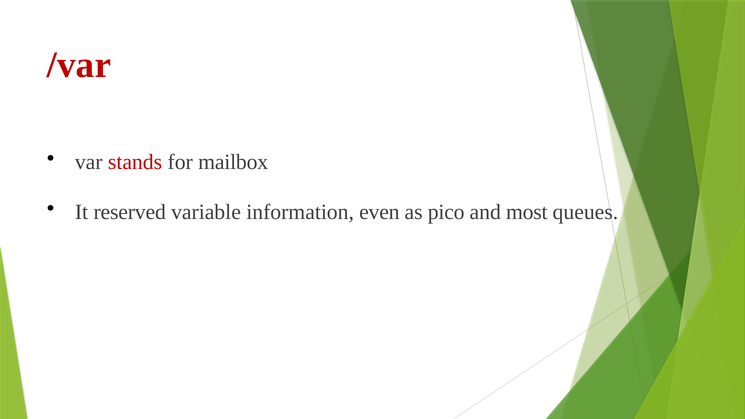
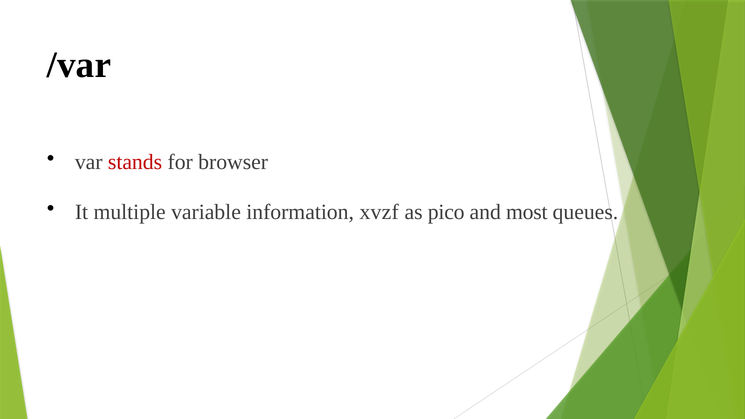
/var colour: red -> black
mailbox: mailbox -> browser
reserved: reserved -> multiple
even: even -> xvzf
